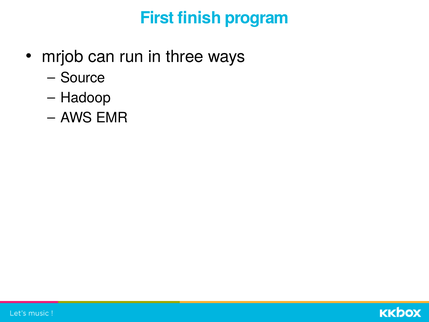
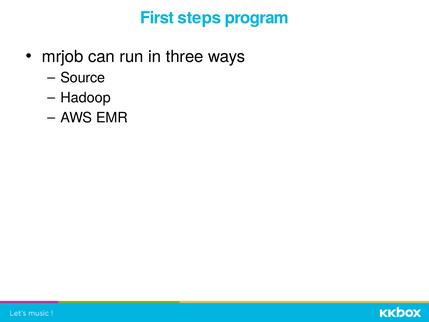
finish: finish -> steps
